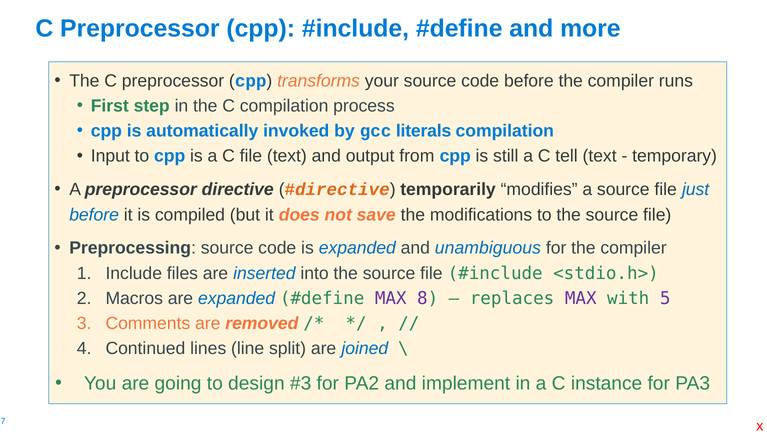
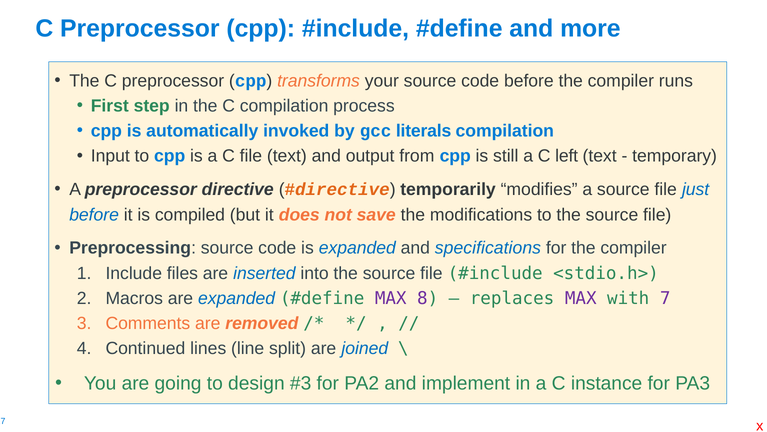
tell: tell -> left
unambiguous: unambiguous -> specifications
5: 5 -> 7
